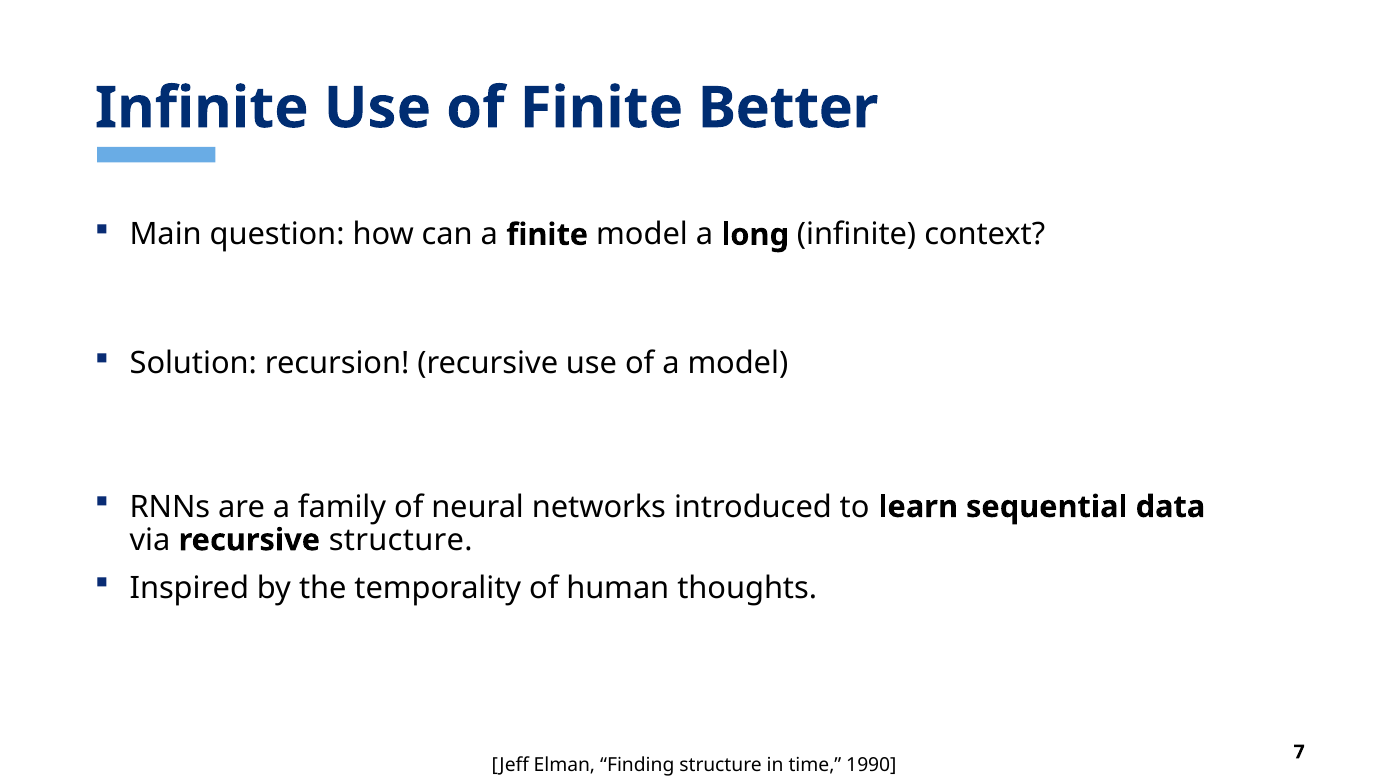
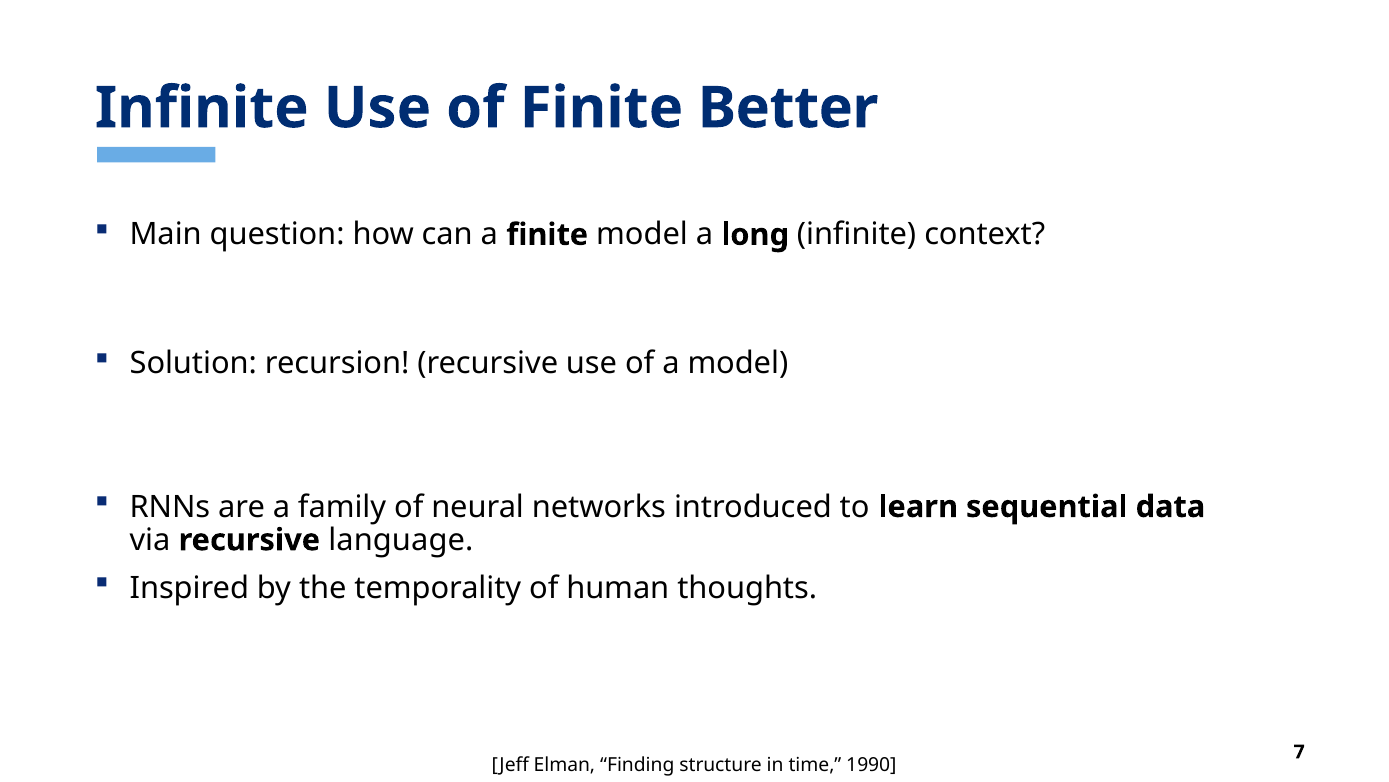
recursive structure: structure -> language
